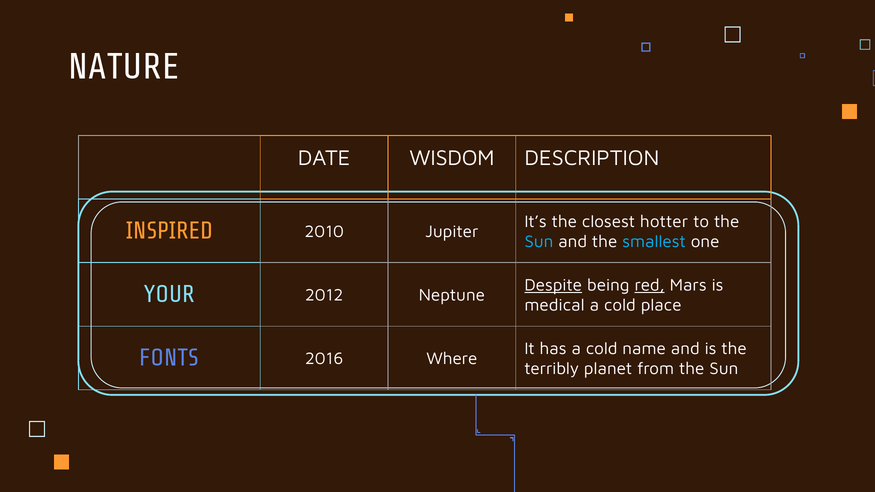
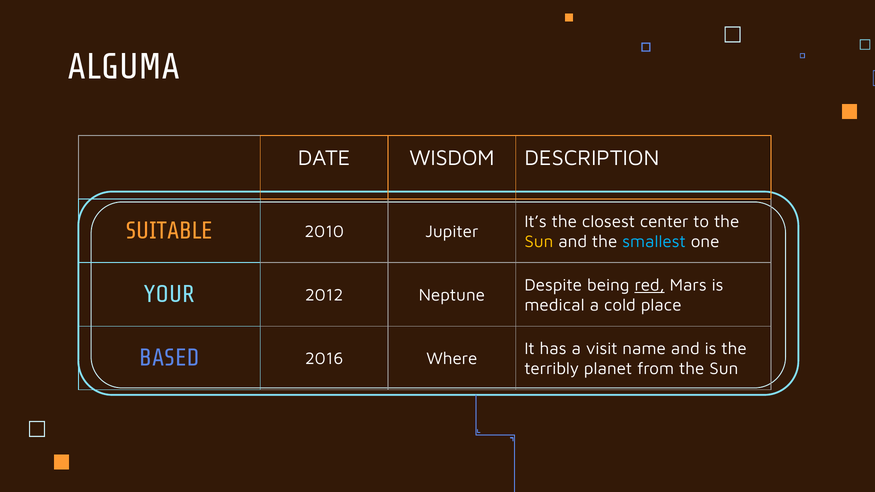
NATURE: NATURE -> ALGUMA
hotter: hotter -> center
INSPIRED: INSPIRED -> SUITABLE
Sun at (539, 242) colour: light blue -> yellow
Despite underline: present -> none
has a cold: cold -> visit
FONTS: FONTS -> BASED
